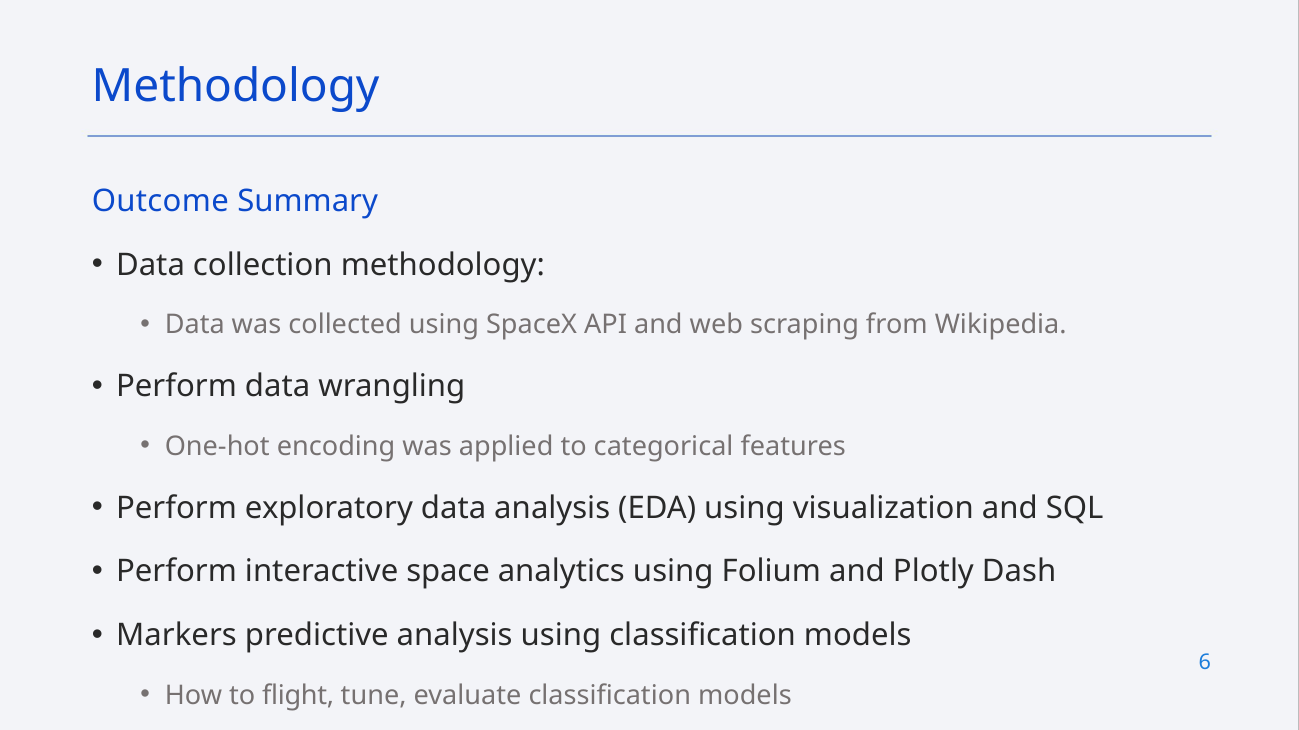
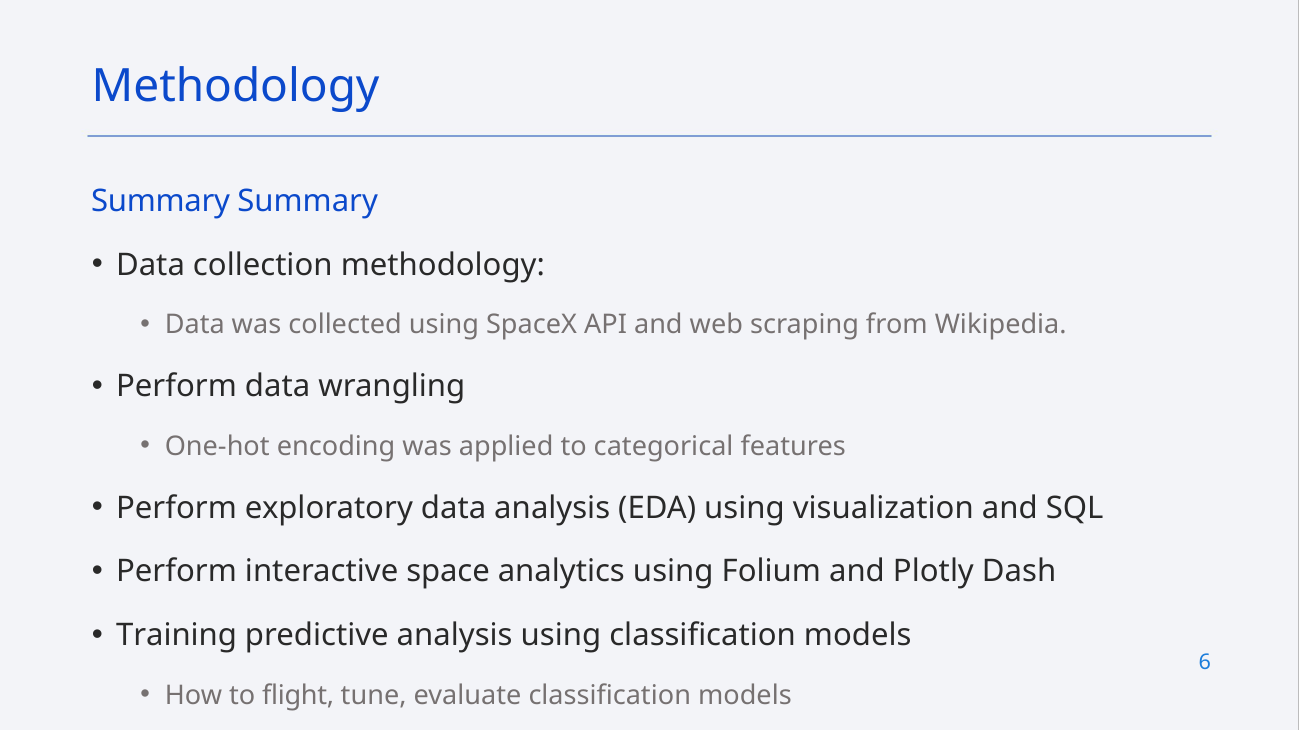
Outcome at (160, 202): Outcome -> Summary
Markers: Markers -> Training
